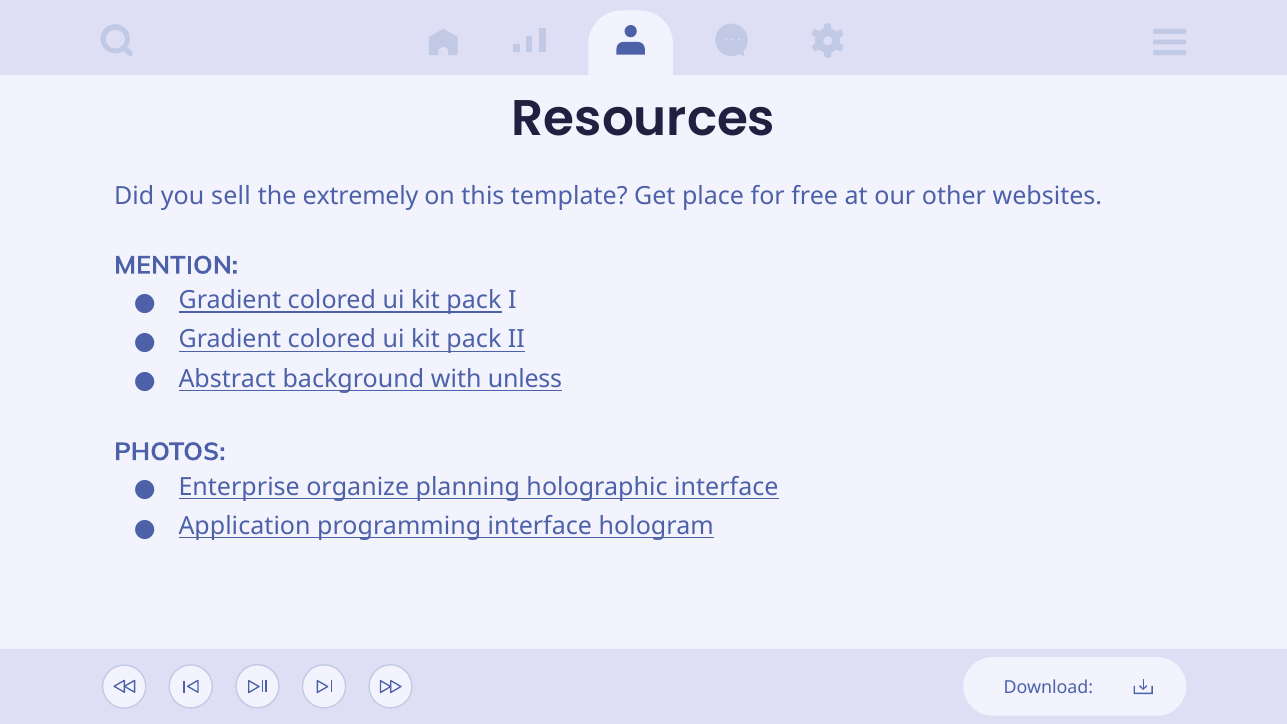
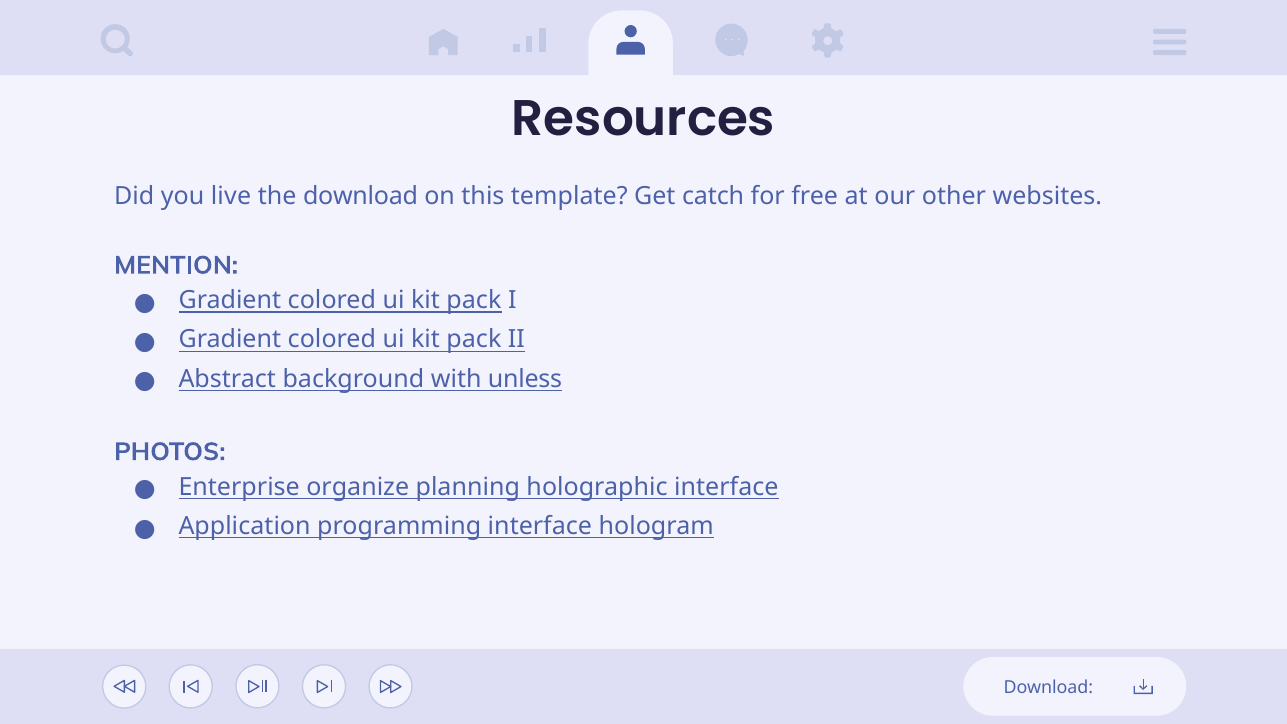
sell: sell -> live
the extremely: extremely -> download
place: place -> catch
